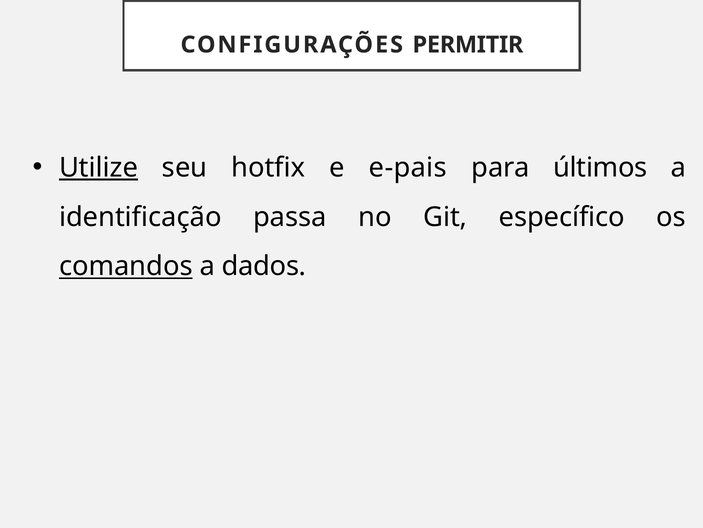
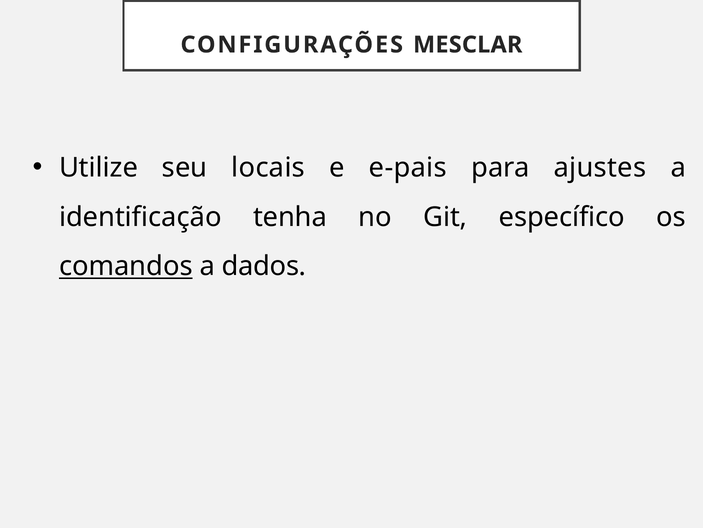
PERMITIR: PERMITIR -> MESCLAR
Utilize underline: present -> none
hotfix: hotfix -> locais
últimos: últimos -> ajustes
passa: passa -> tenha
